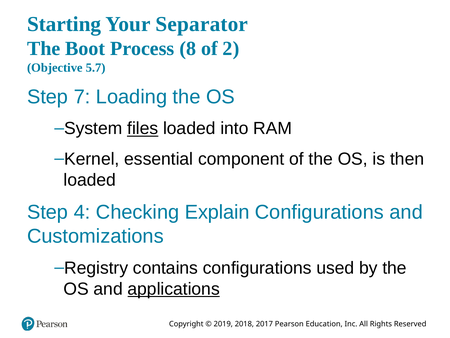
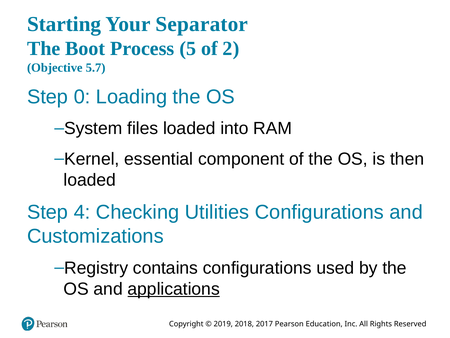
8: 8 -> 5
7: 7 -> 0
files underline: present -> none
Explain: Explain -> Utilities
